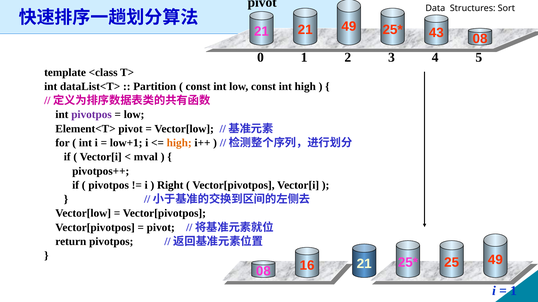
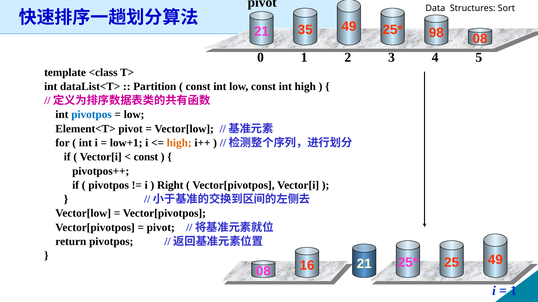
21 21: 21 -> 35
43: 43 -> 98
pivotpos at (92, 115) colour: purple -> blue
mval at (146, 157): mval -> const
